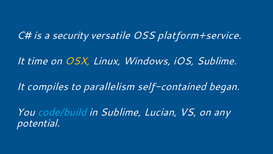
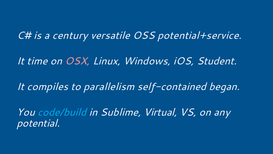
security: security -> century
platform+service: platform+service -> potential+service
OSX colour: yellow -> pink
iOS Sublime: Sublime -> Student
Lucian: Lucian -> Virtual
